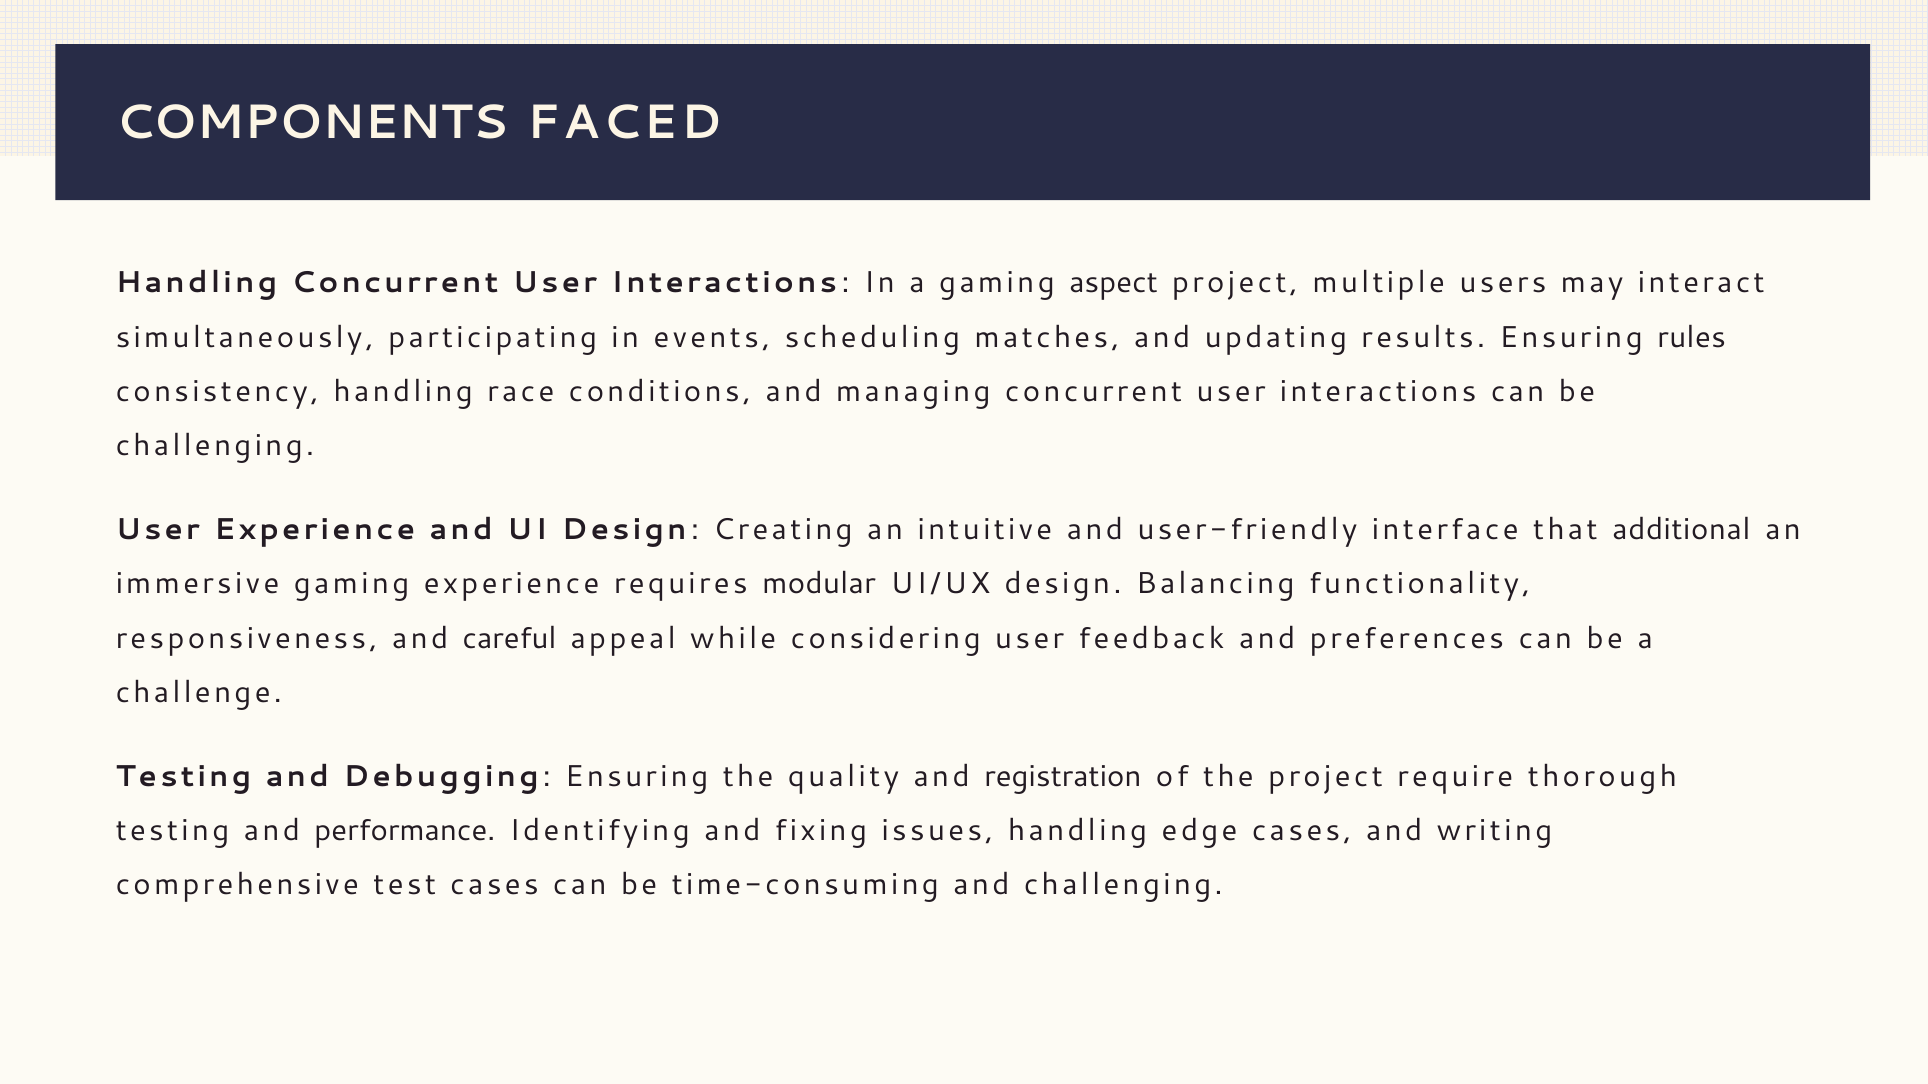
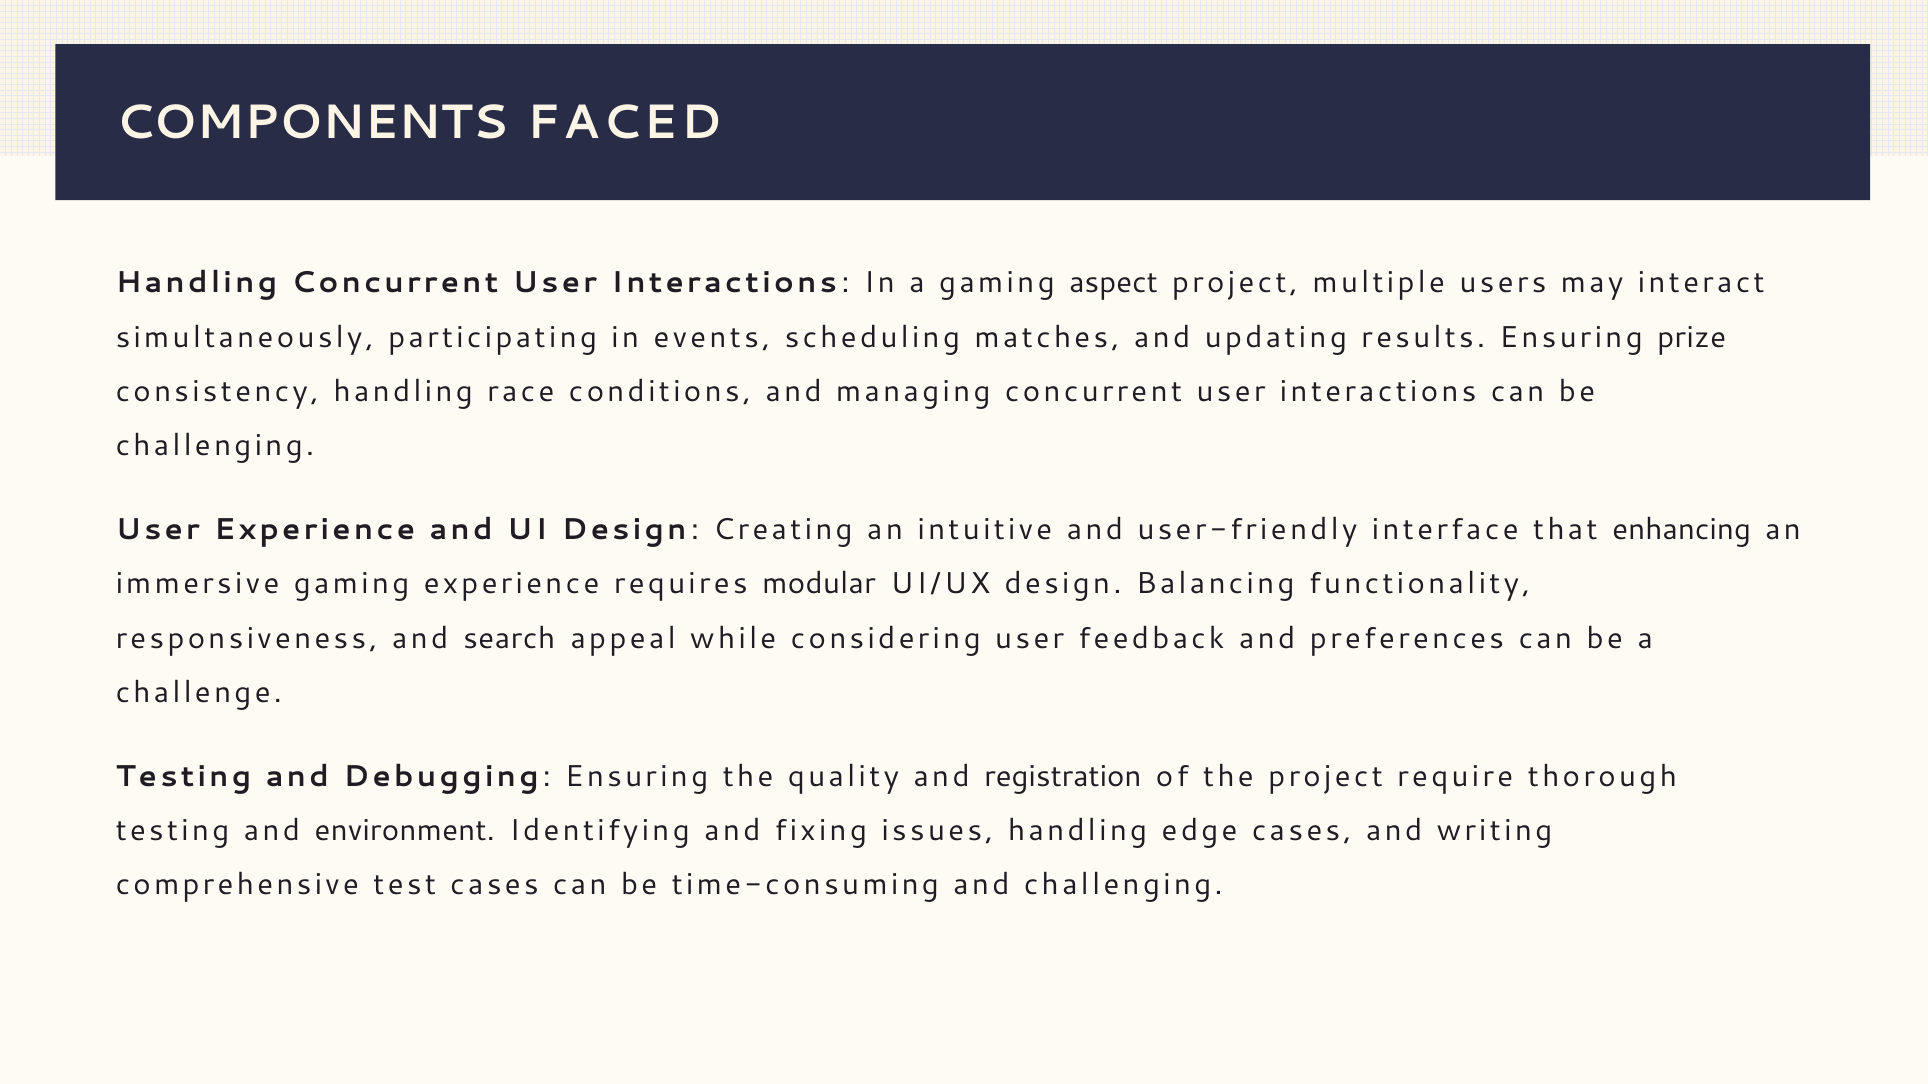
rules: rules -> prize
additional: additional -> enhancing
careful: careful -> search
performance: performance -> environment
